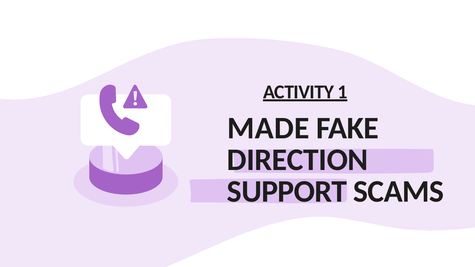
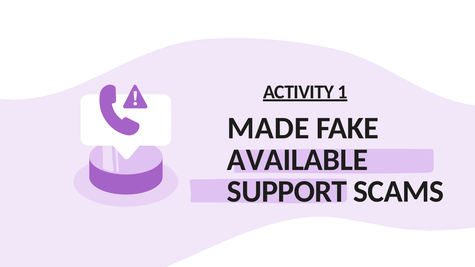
DIRECTION: DIRECTION -> AVAILABLE
